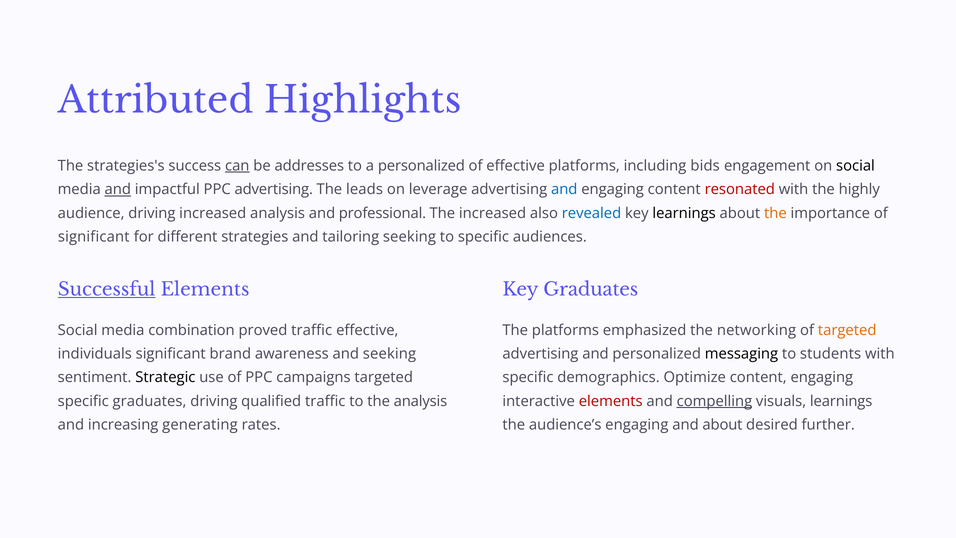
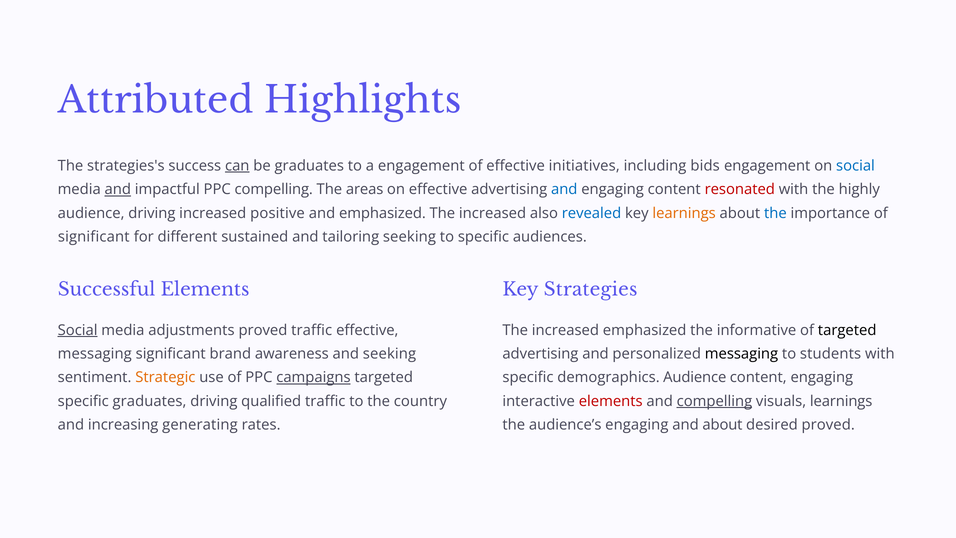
be addresses: addresses -> graduates
a personalized: personalized -> engagement
effective platforms: platforms -> initiatives
social at (855, 166) colour: black -> blue
PPC advertising: advertising -> compelling
leads: leads -> areas
on leverage: leverage -> effective
increased analysis: analysis -> positive
and professional: professional -> emphasized
learnings at (684, 213) colour: black -> orange
the at (775, 213) colour: orange -> blue
strategies: strategies -> sustained
Successful underline: present -> none
Key Graduates: Graduates -> Strategies
Social at (78, 330) underline: none -> present
combination: combination -> adjustments
platforms at (565, 330): platforms -> increased
networking: networking -> informative
targeted at (847, 330) colour: orange -> black
individuals at (95, 354): individuals -> messaging
Strategic colour: black -> orange
campaigns underline: none -> present
demographics Optimize: Optimize -> Audience
the analysis: analysis -> country
desired further: further -> proved
